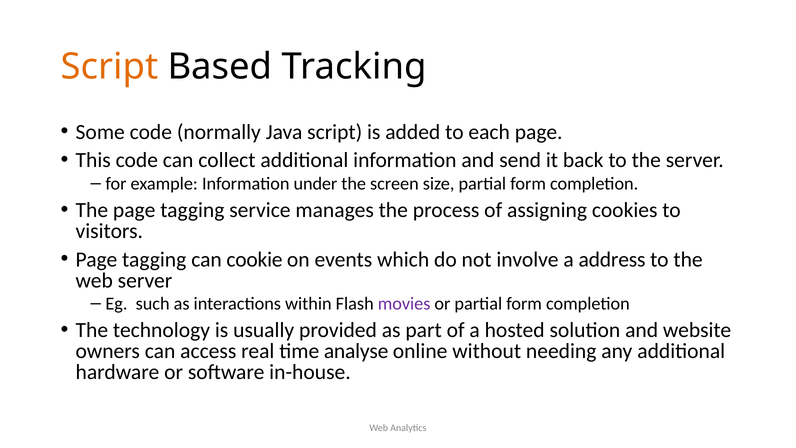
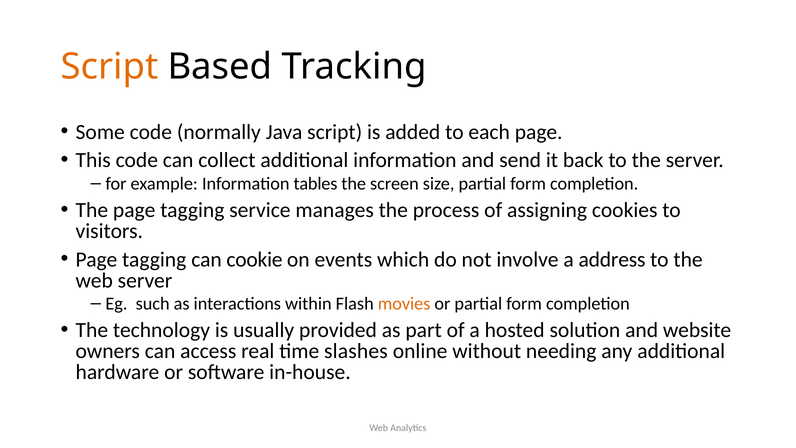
under: under -> tables
movies colour: purple -> orange
analyse: analyse -> slashes
